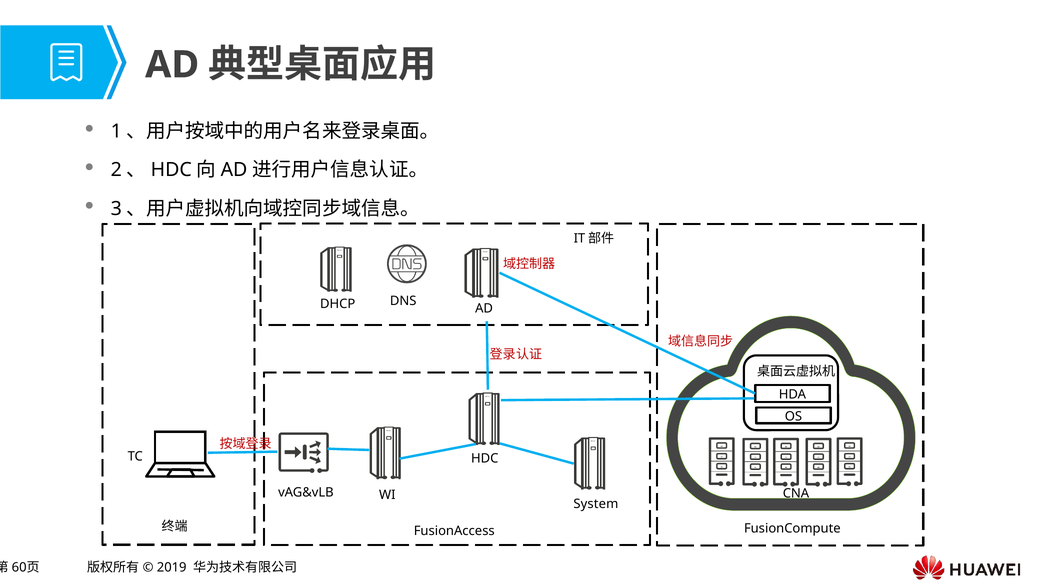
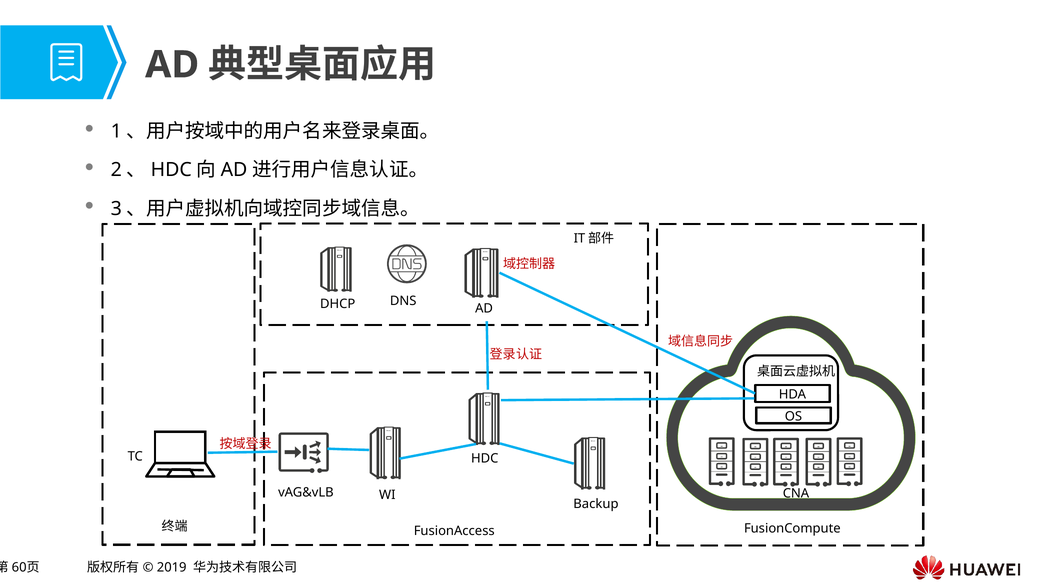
System: System -> Backup
